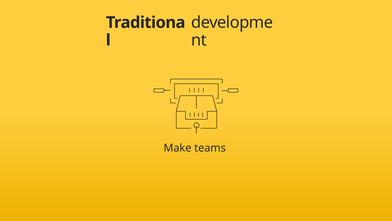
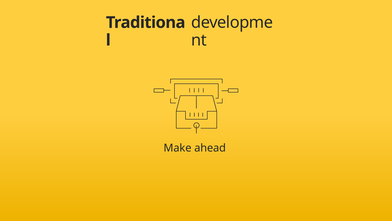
teams: teams -> ahead
